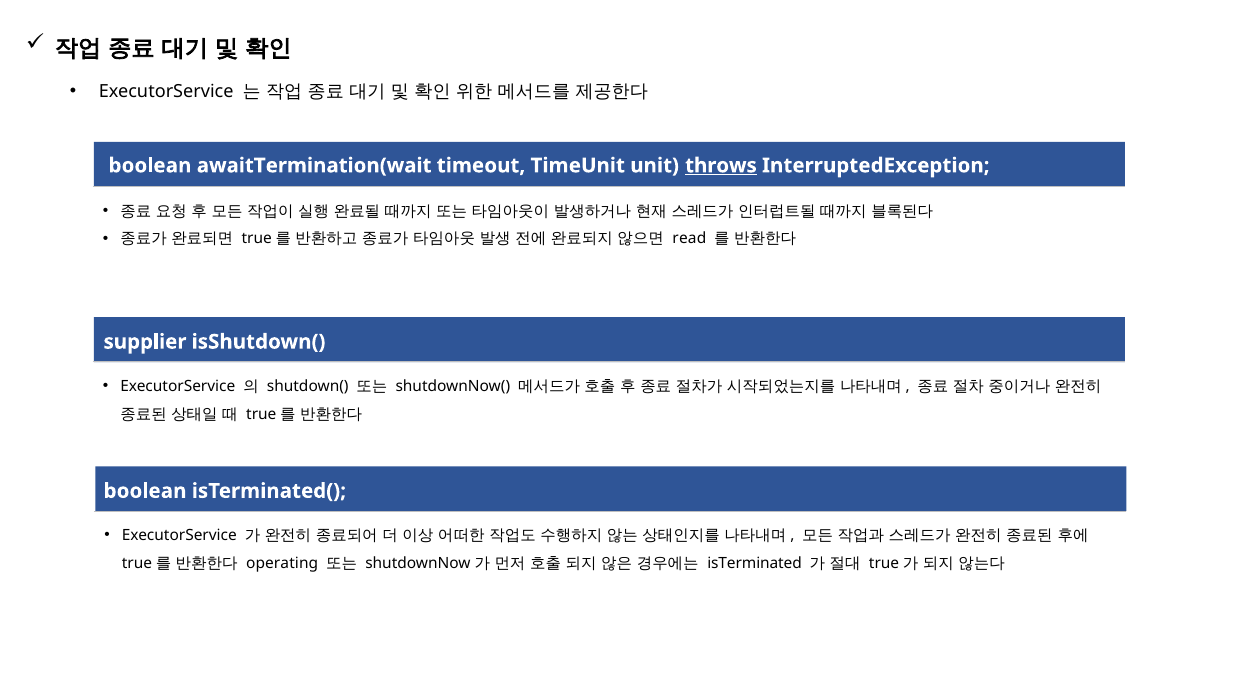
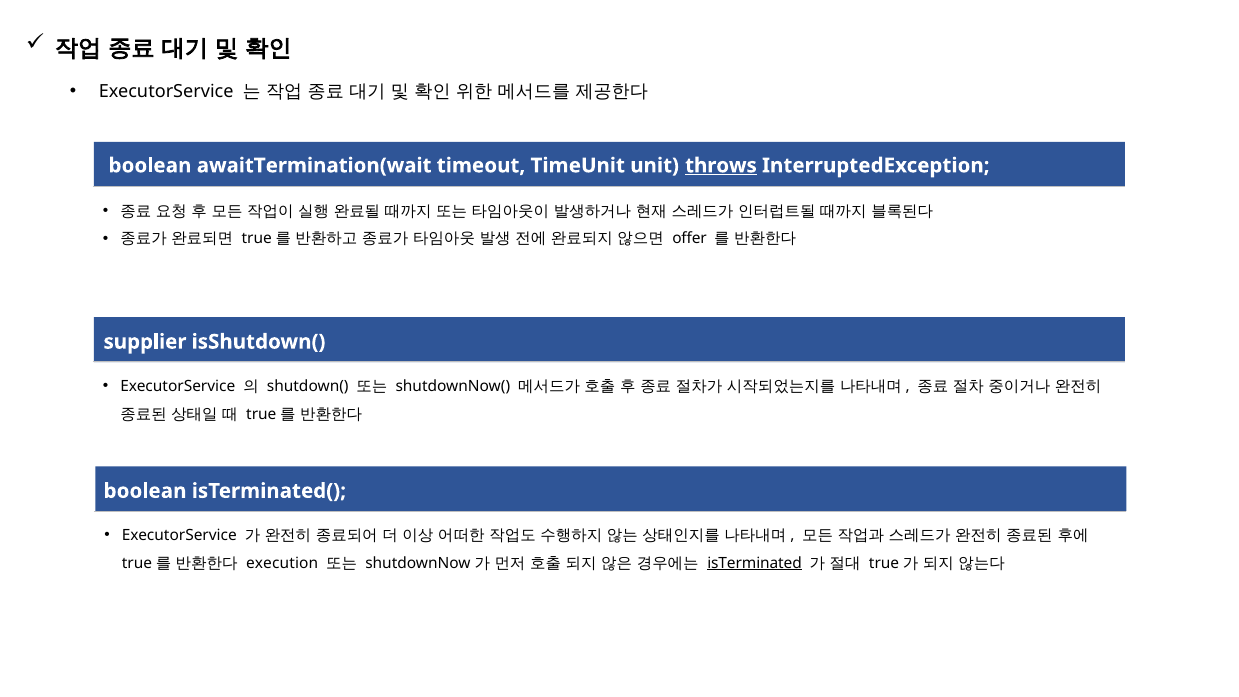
read: read -> offer
operating: operating -> execution
isTerminated underline: none -> present
